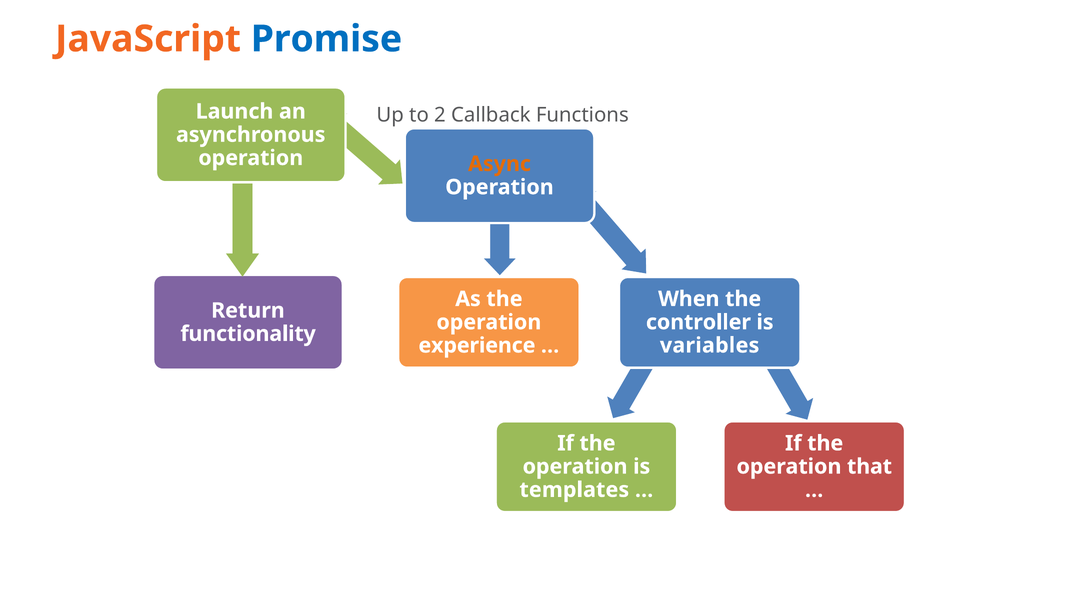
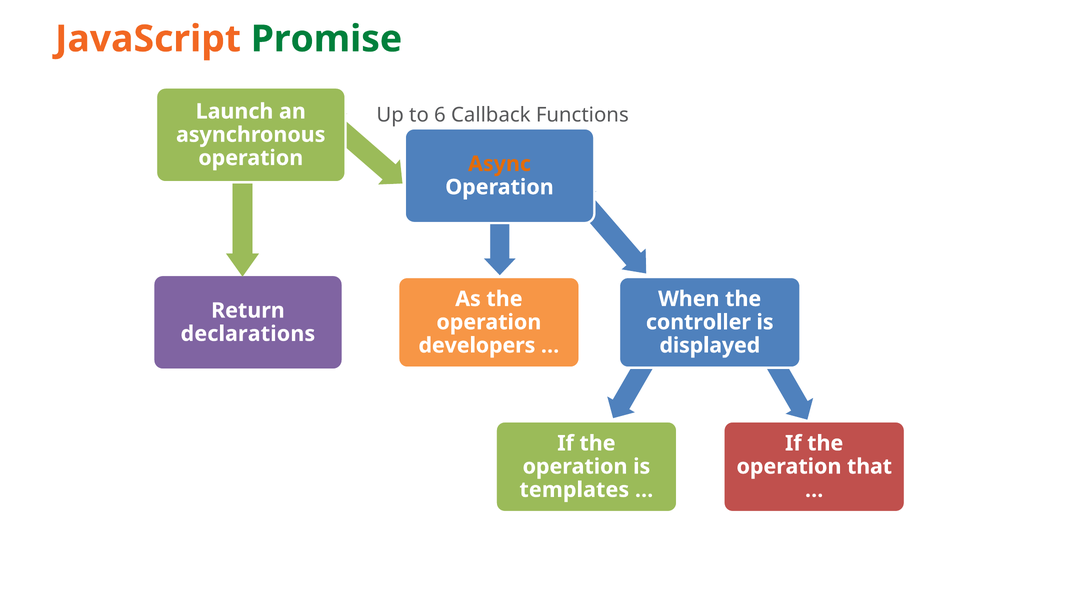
Promise colour: blue -> green
2: 2 -> 6
functionality: functionality -> declarations
experience: experience -> developers
variables: variables -> displayed
